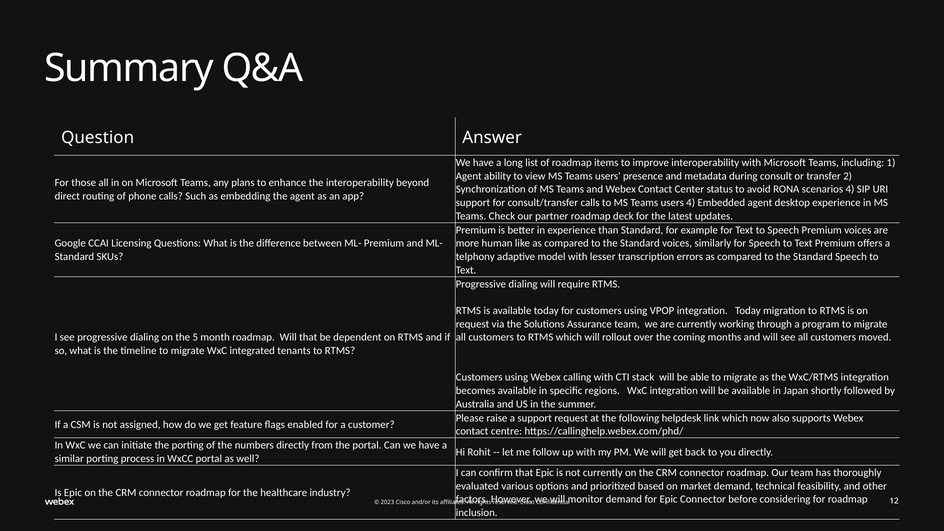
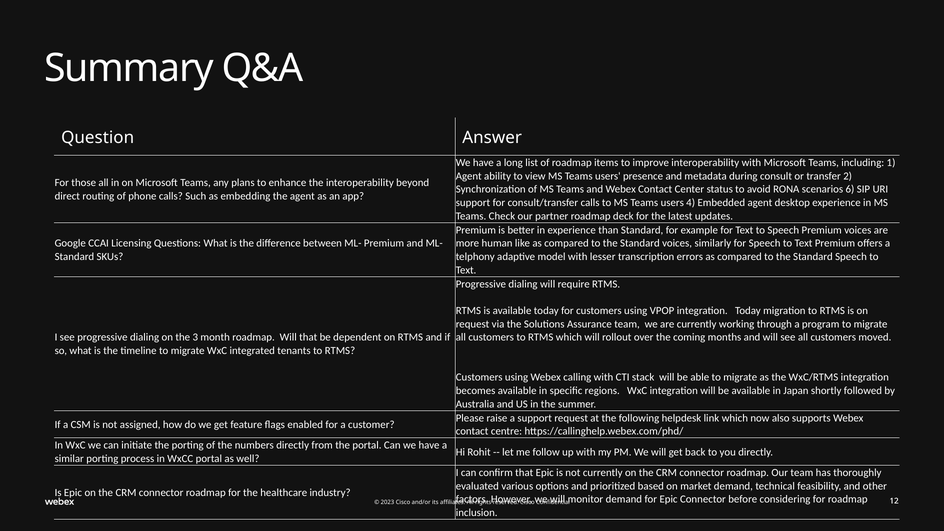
scenarios 4: 4 -> 6
5: 5 -> 3
